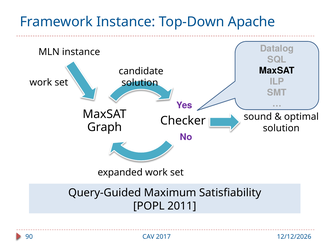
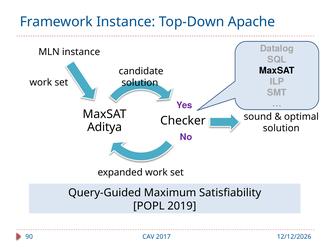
Graph: Graph -> Aditya
2011: 2011 -> 2019
